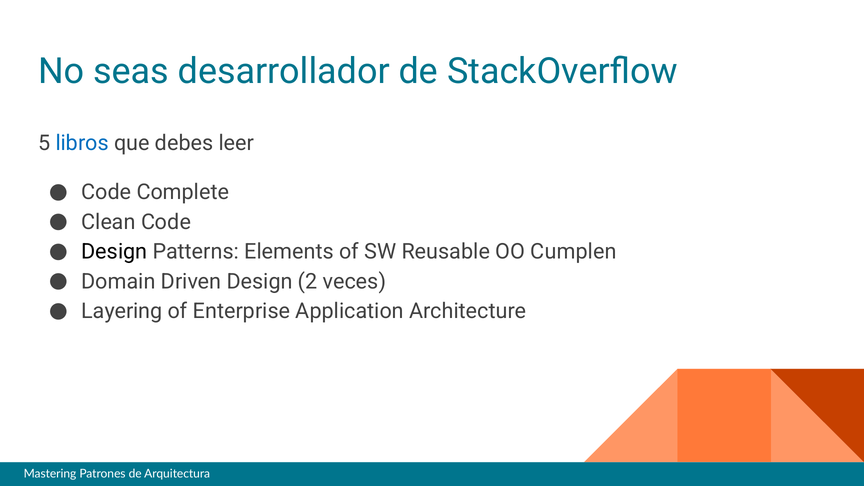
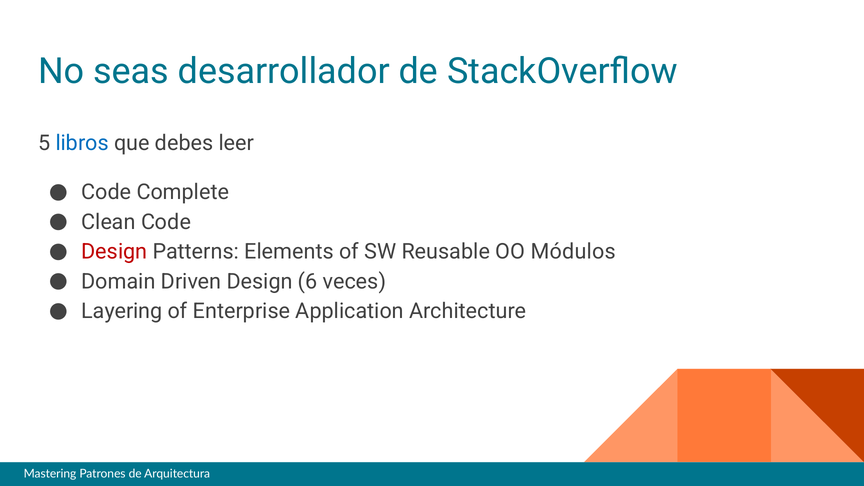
Design at (114, 252) colour: black -> red
Cumplen: Cumplen -> Módulos
2: 2 -> 6
